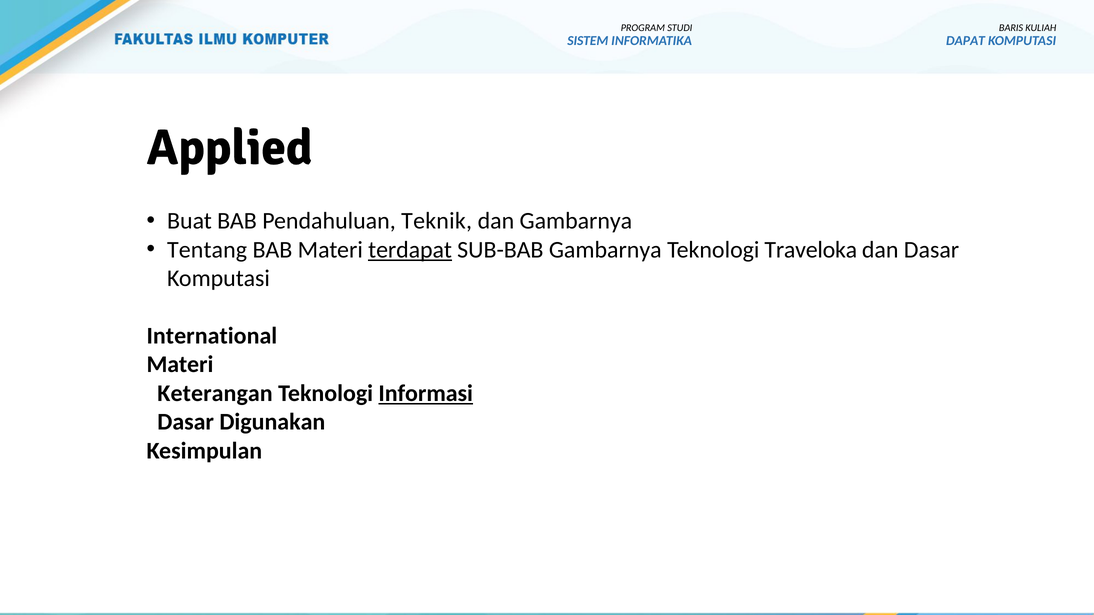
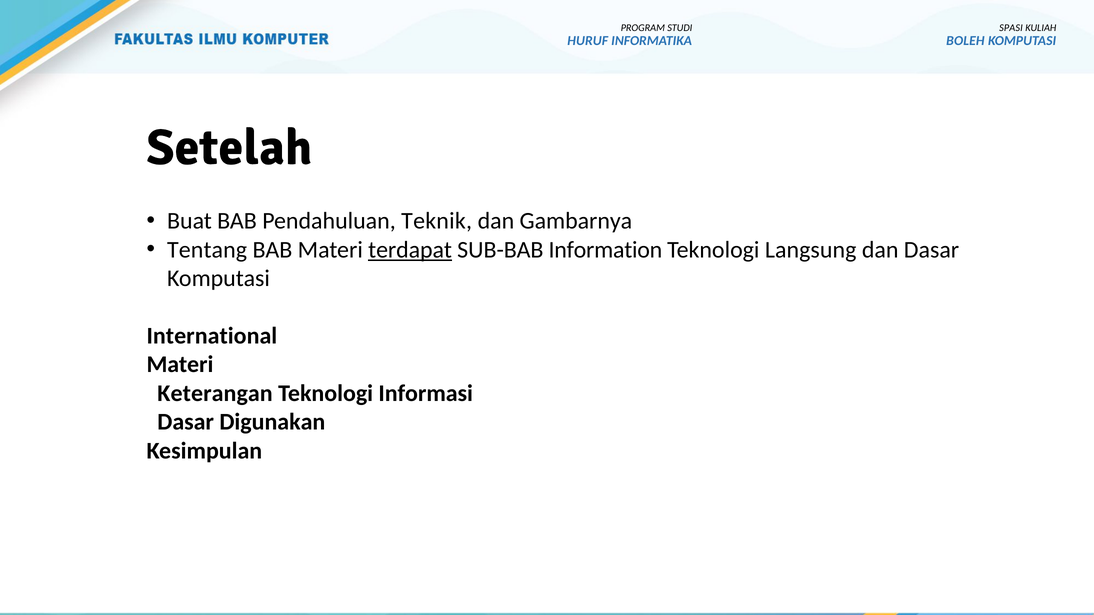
BARIS: BARIS -> SPASI
SISTEM: SISTEM -> HURUF
DAPAT: DAPAT -> BOLEH
Applied: Applied -> Setelah
SUB-BAB Gambarnya: Gambarnya -> Information
Traveloka: Traveloka -> Langsung
Informasi underline: present -> none
